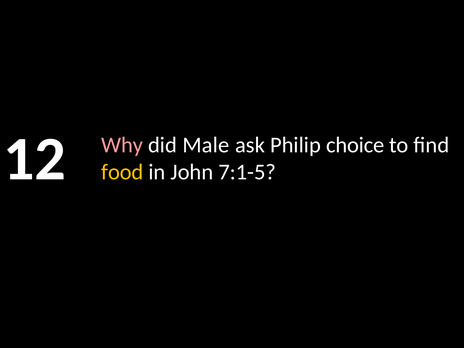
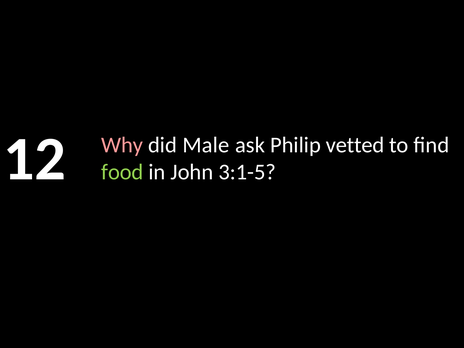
choice: choice -> vetted
food colour: yellow -> light green
7:1-5: 7:1-5 -> 3:1-5
